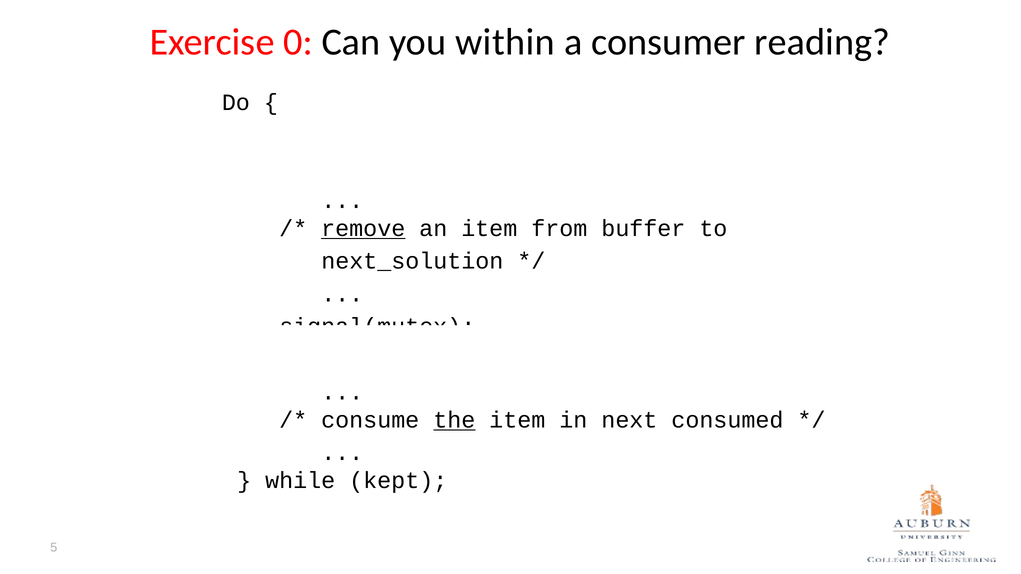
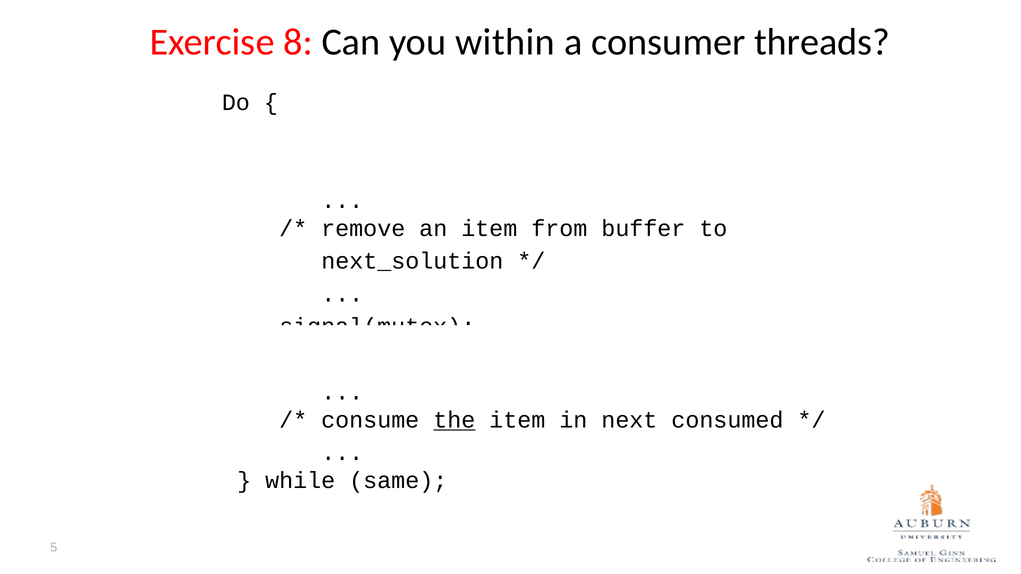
0: 0 -> 8
reading: reading -> threads
remove underline: present -> none
kept: kept -> same
